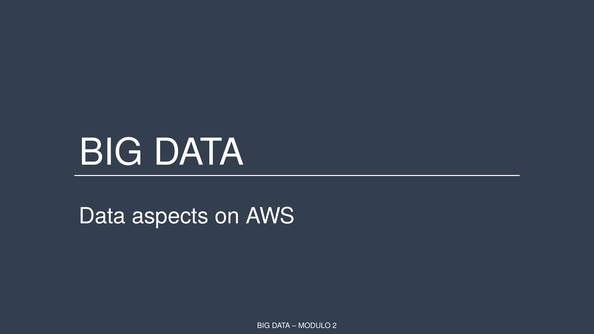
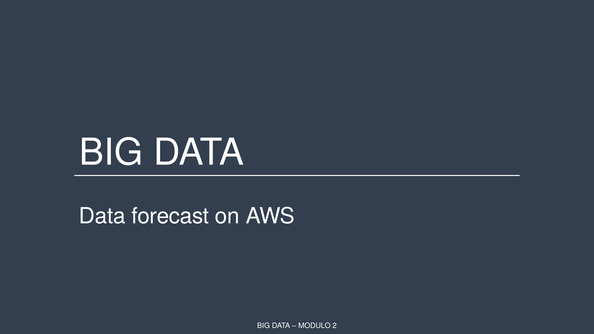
aspects: aspects -> forecast
